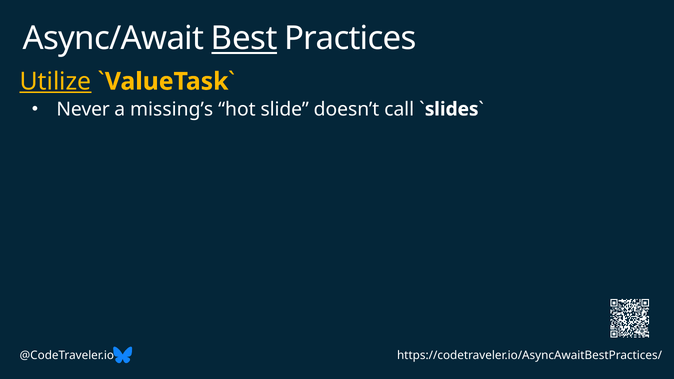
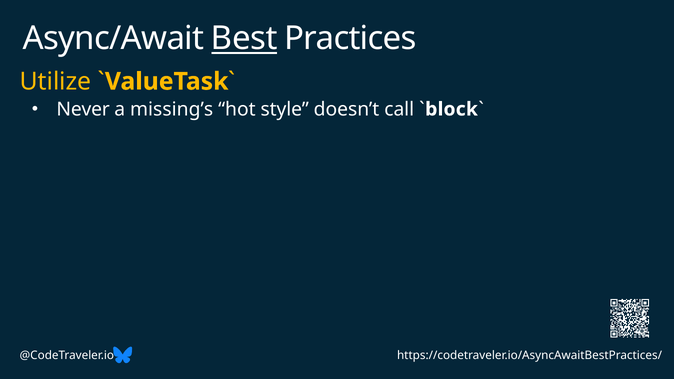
Utilize underline: present -> none
slide: slide -> style
slides: slides -> block
